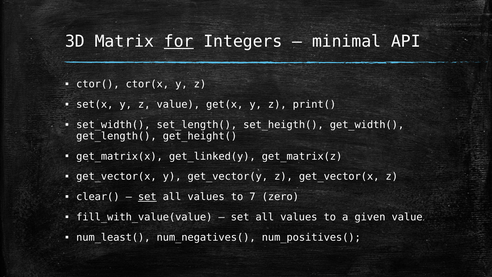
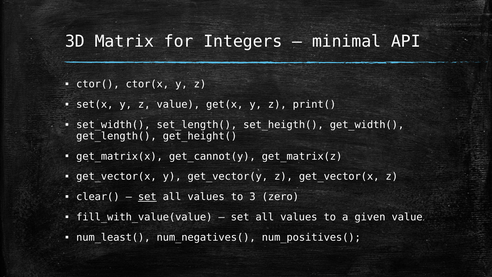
for underline: present -> none
get_linked(y: get_linked(y -> get_cannot(y
7: 7 -> 3
